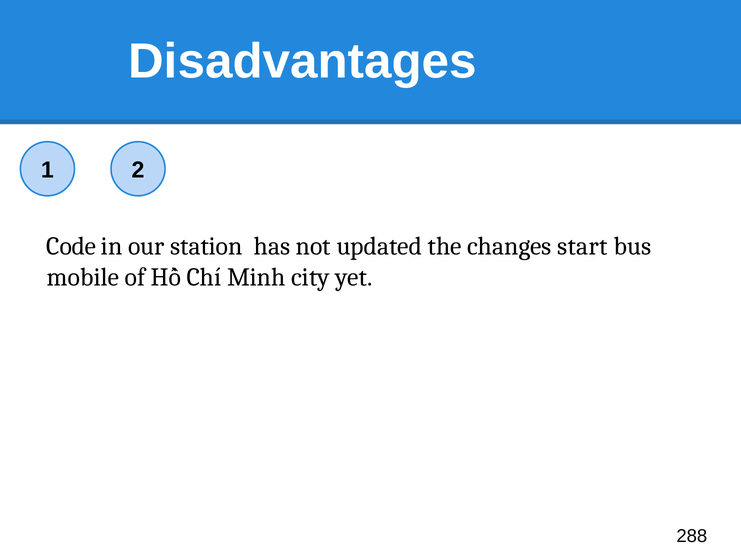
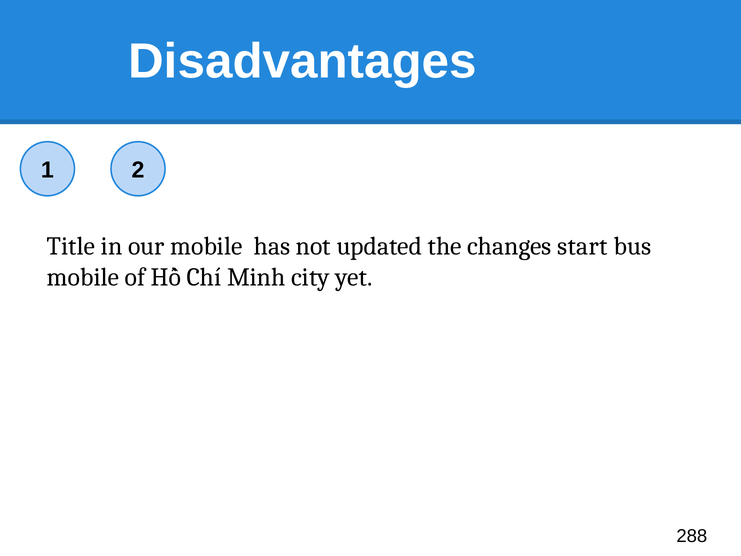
Code: Code -> Title
our station: station -> mobile
